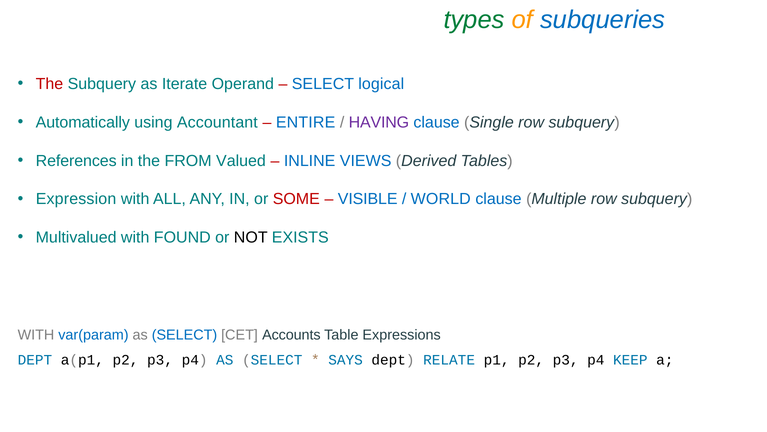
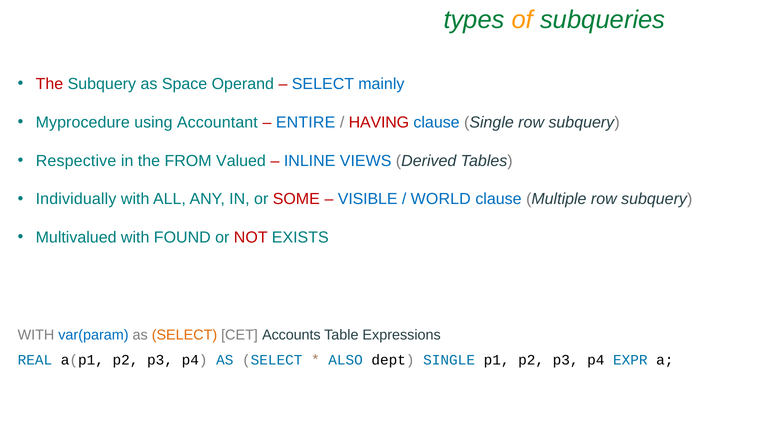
subqueries at (603, 20) colour: blue -> green
Iterate: Iterate -> Space
logical: logical -> mainly
Automatically: Automatically -> Myprocedure
HAVING colour: purple -> red
References: References -> Respective
Expression: Expression -> Individually
NOT colour: black -> red
SELECT at (184, 334) colour: blue -> orange
DEPT at (35, 359): DEPT -> REAL
SAYS: SAYS -> ALSO
dept RELATE: RELATE -> SINGLE
KEEP: KEEP -> EXPR
